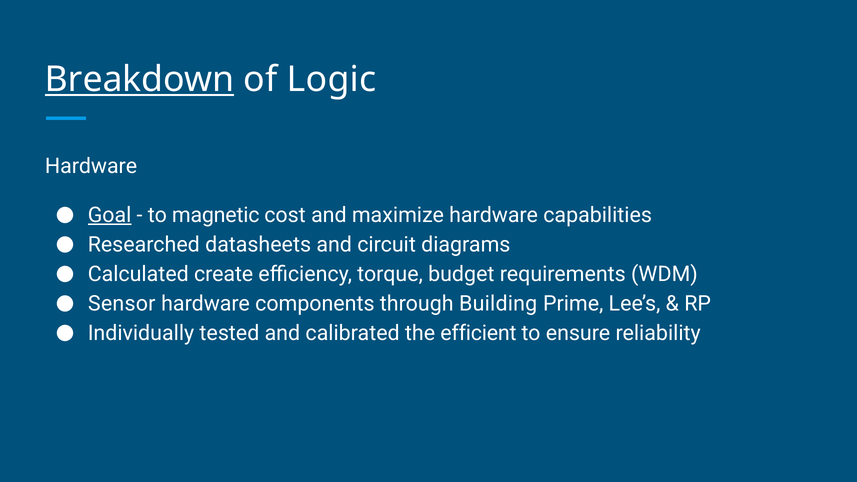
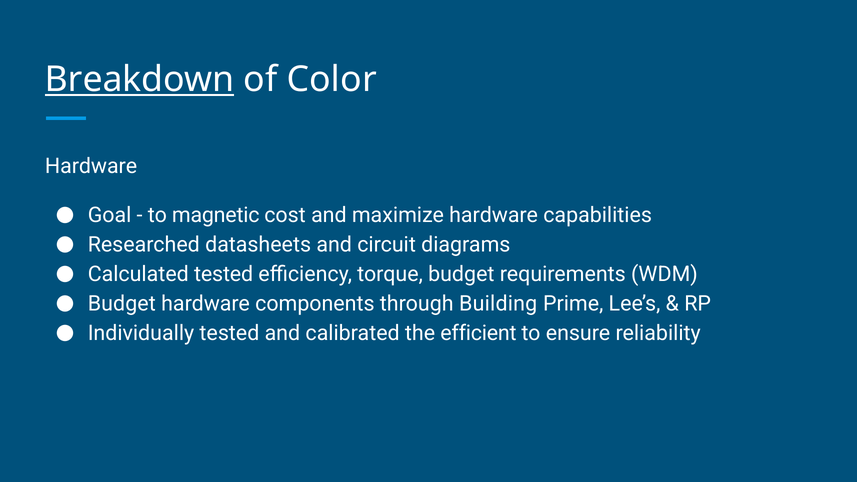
Logic: Logic -> Color
Goal underline: present -> none
Calculated create: create -> tested
Sensor at (122, 304): Sensor -> Budget
